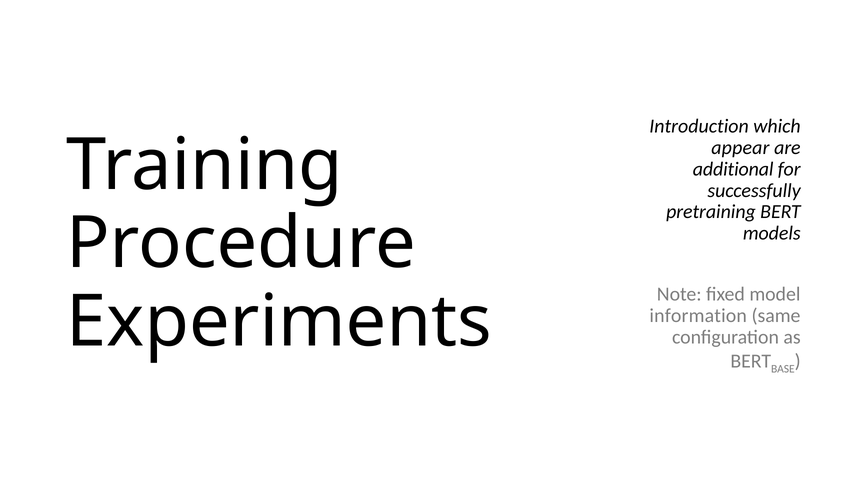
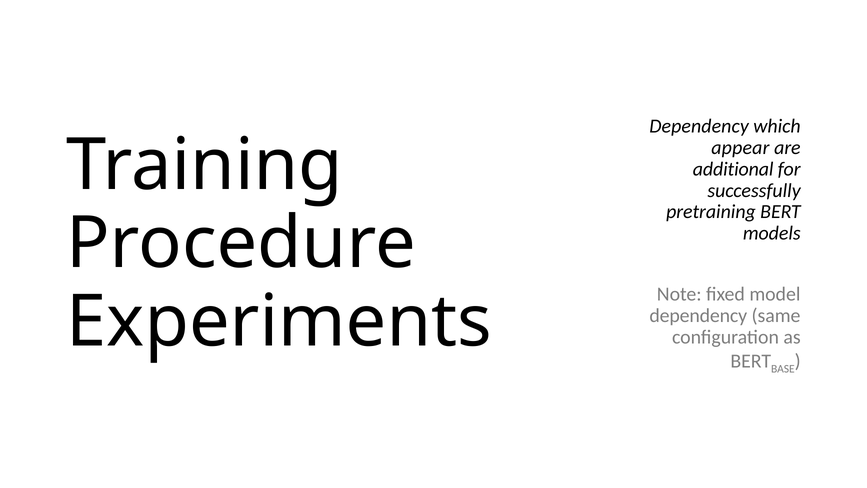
Introduction at (699, 126): Introduction -> Dependency
information at (698, 316): information -> dependency
